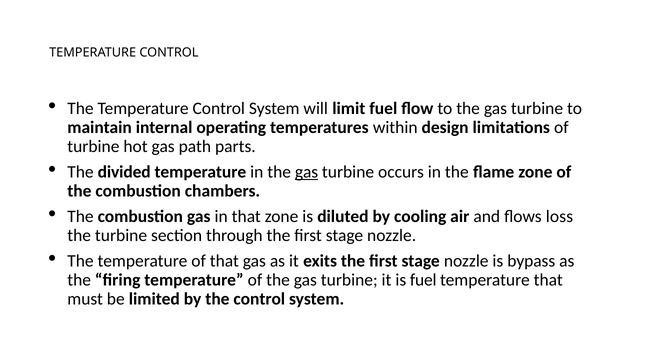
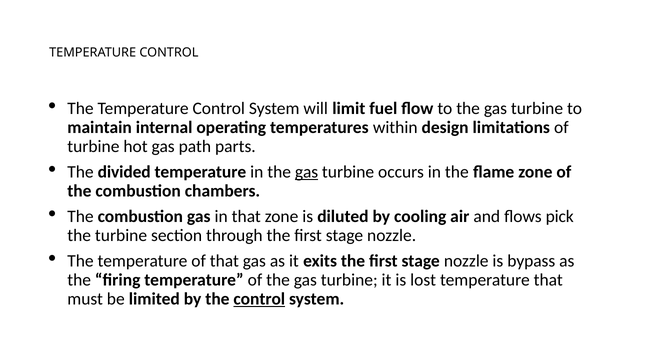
loss: loss -> pick
is fuel: fuel -> lost
control at (259, 299) underline: none -> present
